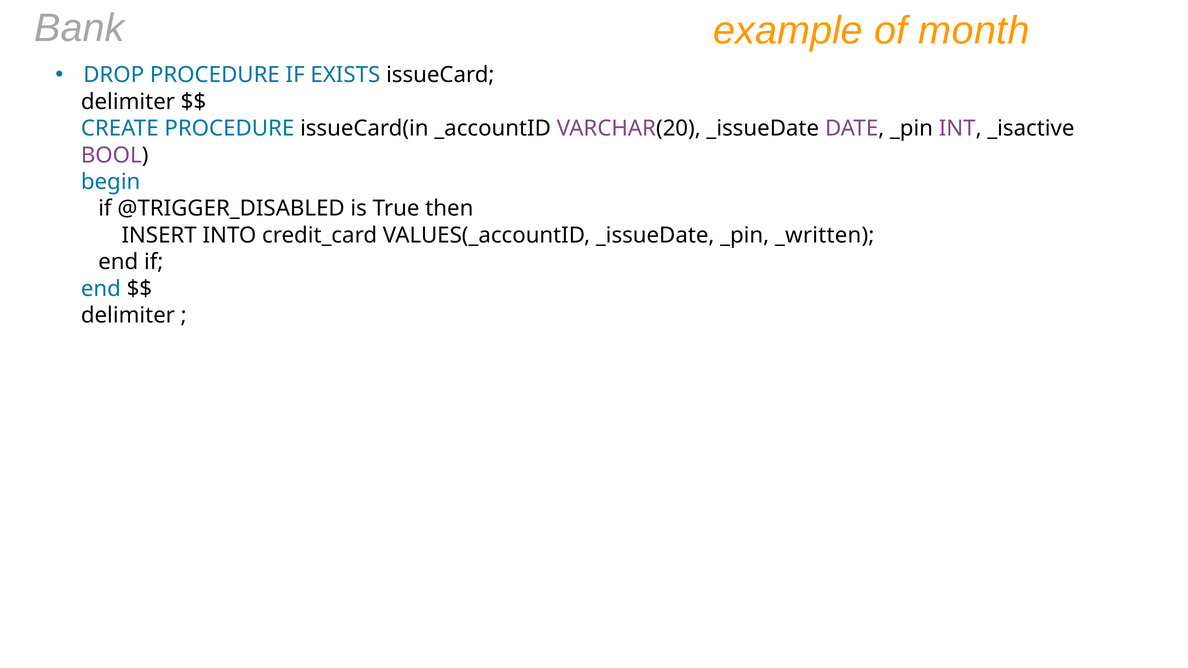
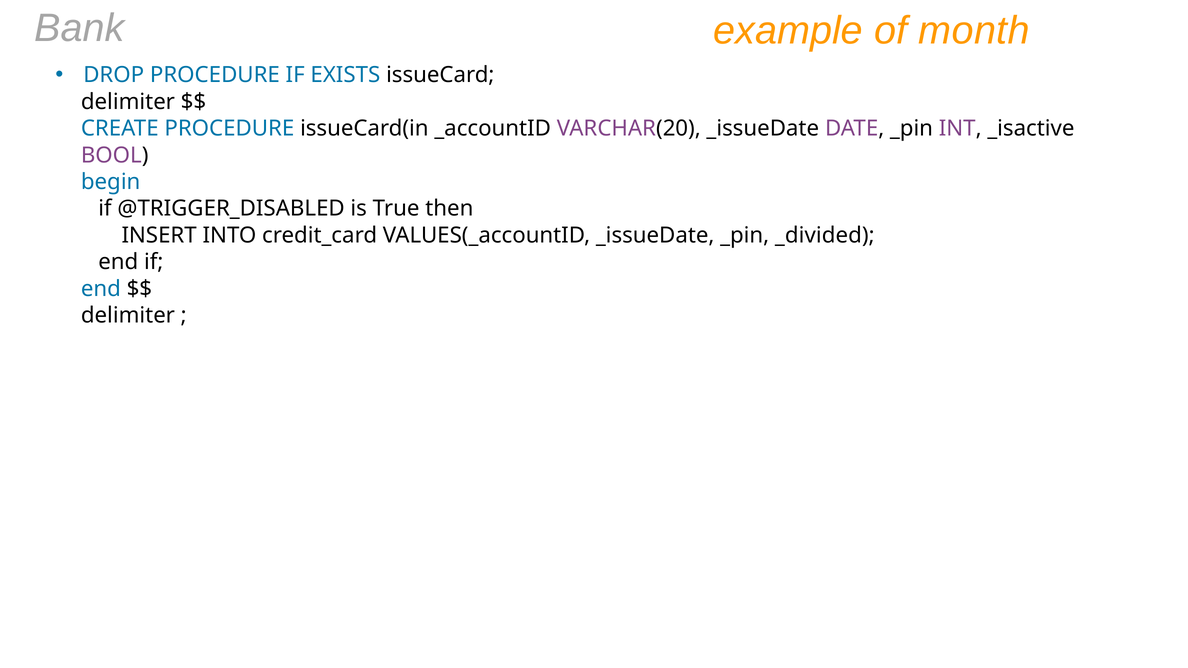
_written: _written -> _divided
